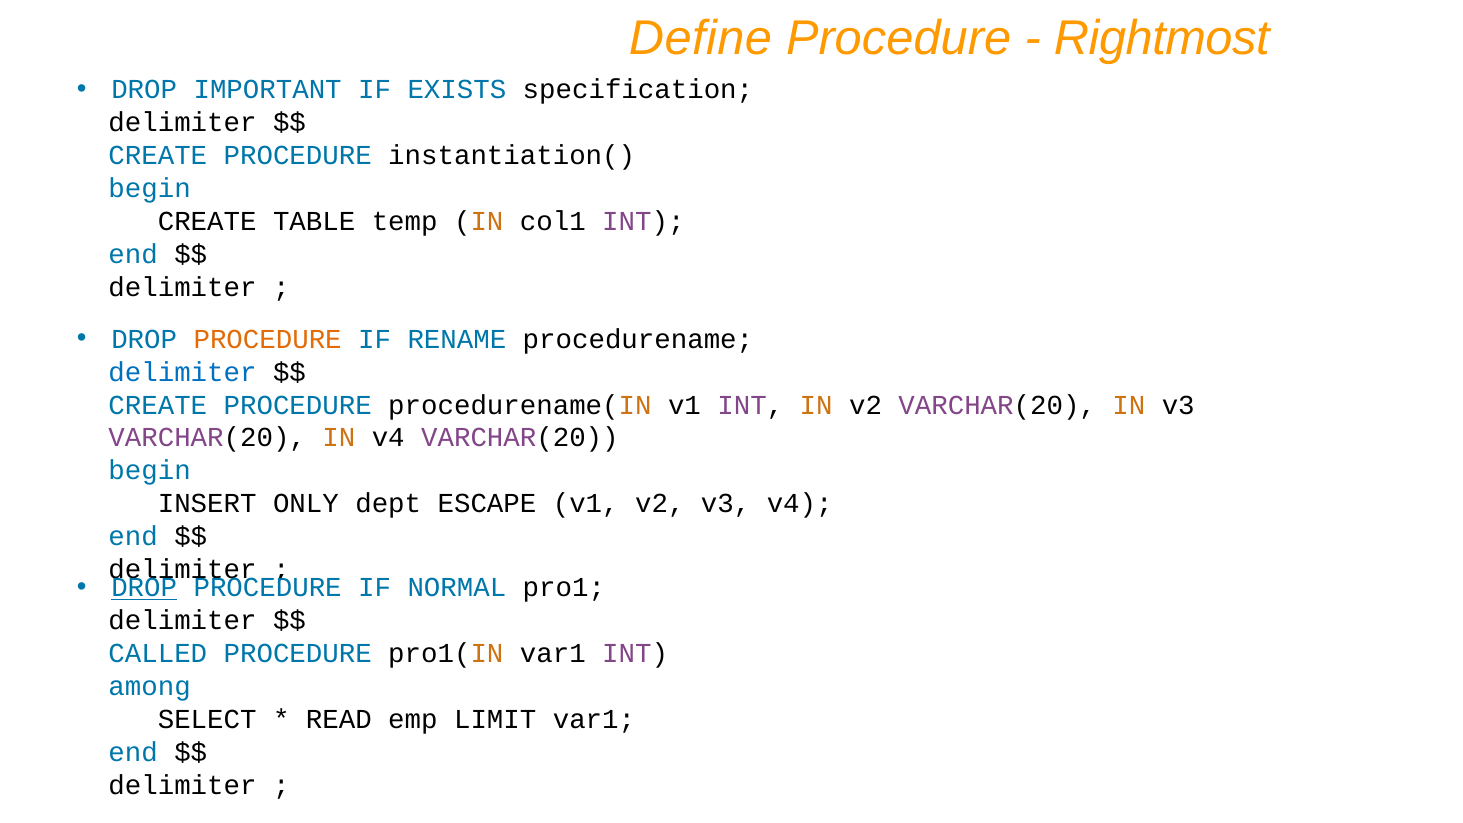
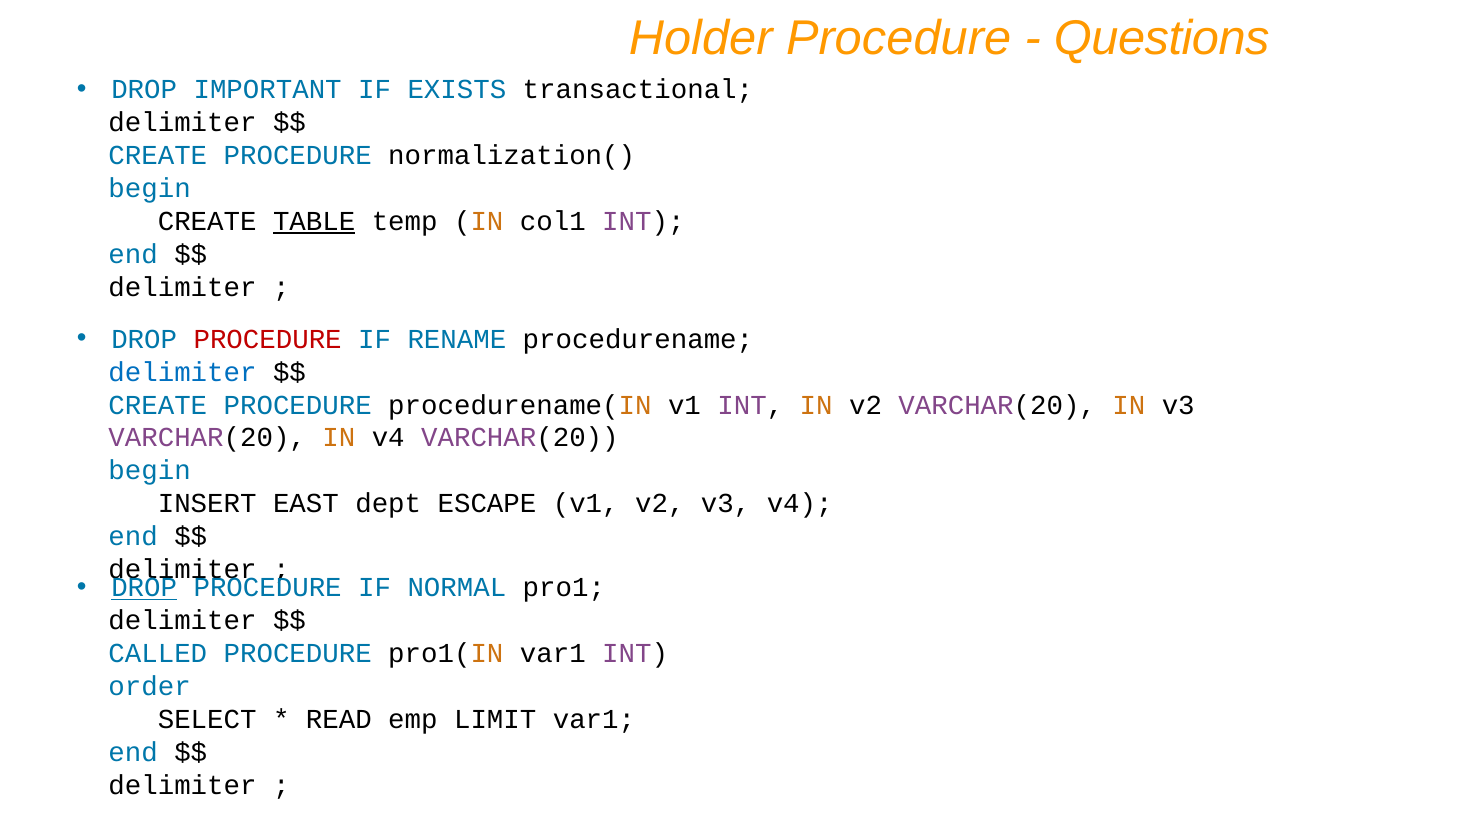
Define: Define -> Holder
Rightmost: Rightmost -> Questions
specification: specification -> transactional
instantiation(: instantiation( -> normalization(
TABLE underline: none -> present
PROCEDURE at (268, 339) colour: orange -> red
ONLY: ONLY -> EAST
among: among -> order
